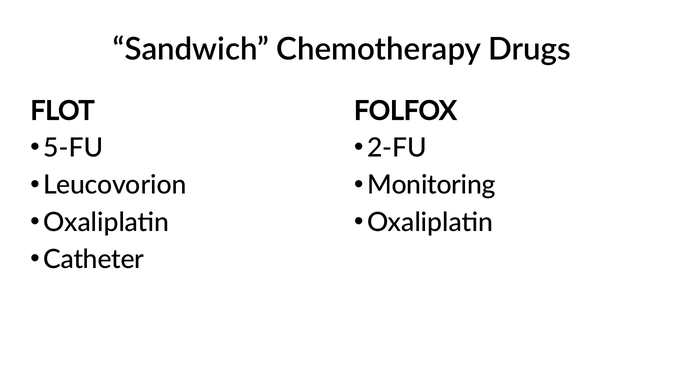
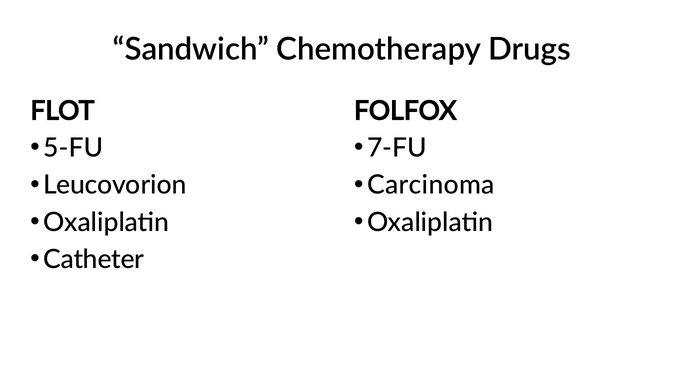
2-FU: 2-FU -> 7-FU
Monitoring: Monitoring -> Carcinoma
